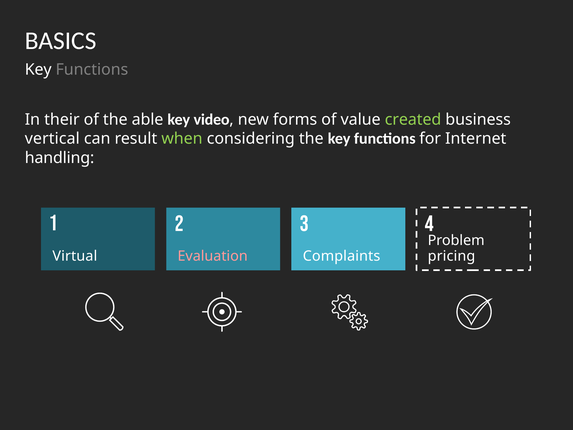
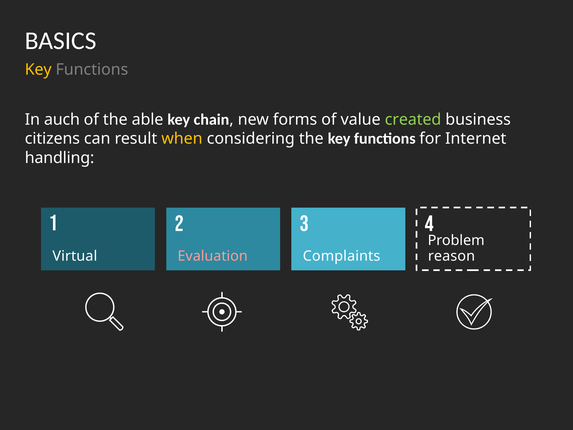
Key at (38, 69) colour: white -> yellow
their: their -> auch
video: video -> chain
vertical: vertical -> citizens
when colour: light green -> yellow
pricing: pricing -> reason
